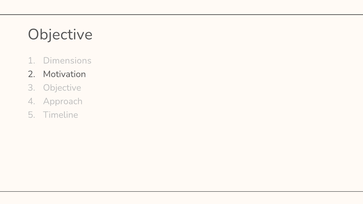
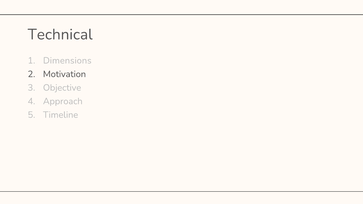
Objective at (60, 34): Objective -> Technical
